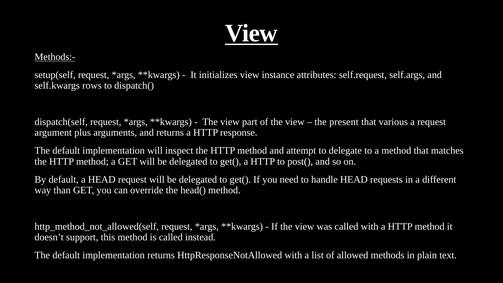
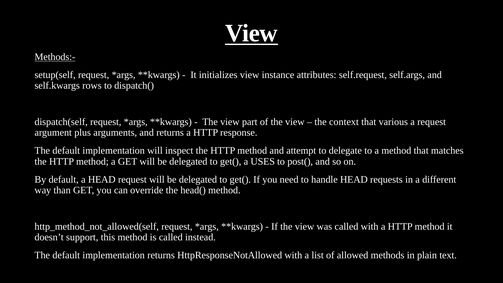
present: present -> context
get( a HTTP: HTTP -> USES
